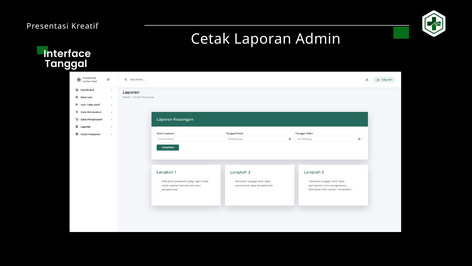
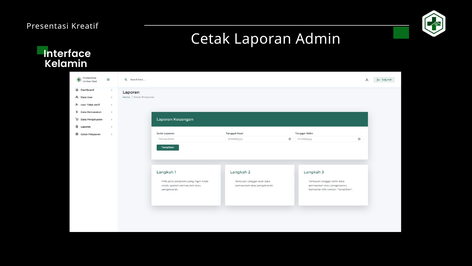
Tanggal: Tanggal -> Kelamin
